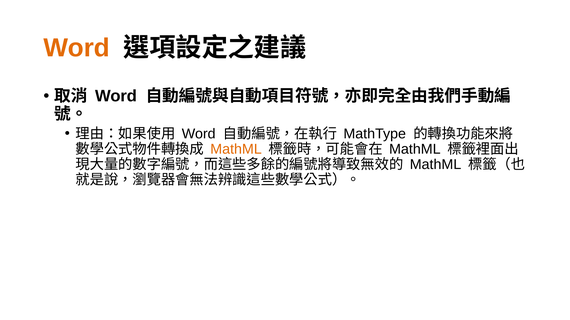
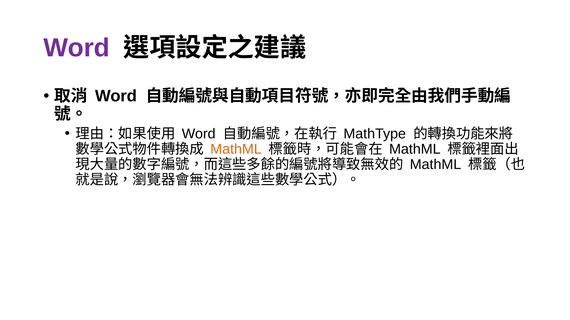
Word at (77, 48) colour: orange -> purple
